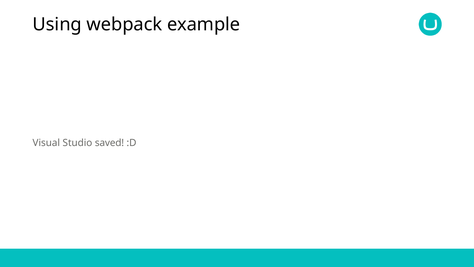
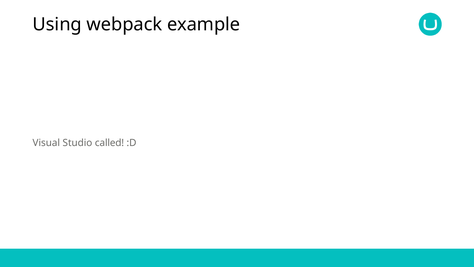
saved: saved -> called
